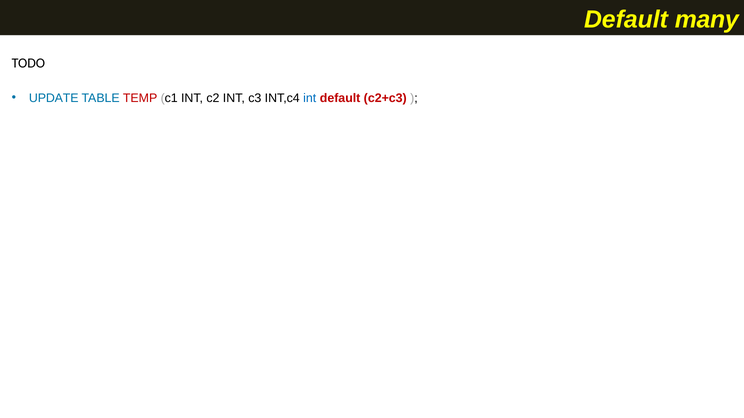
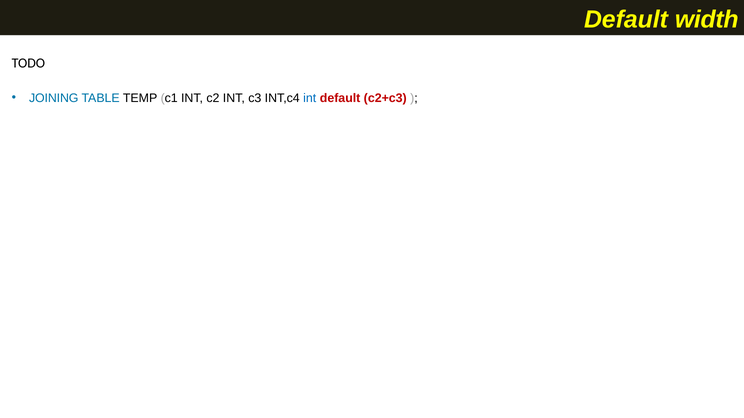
many: many -> width
UPDATE: UPDATE -> JOINING
TEMP colour: red -> black
